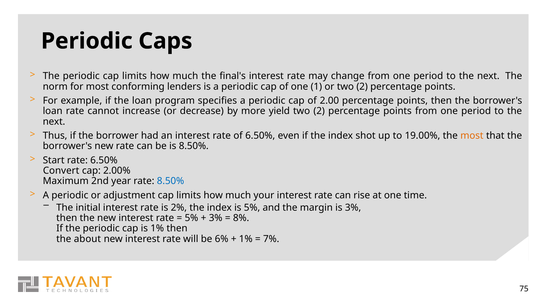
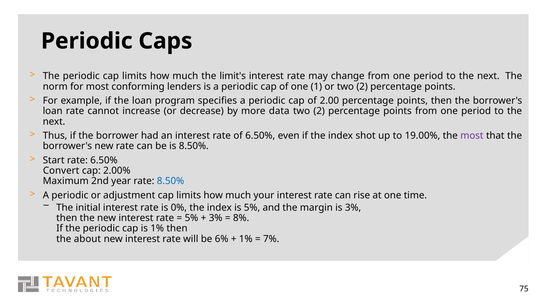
final's: final's -> limit's
yield: yield -> data
most at (472, 136) colour: orange -> purple
2%: 2% -> 0%
